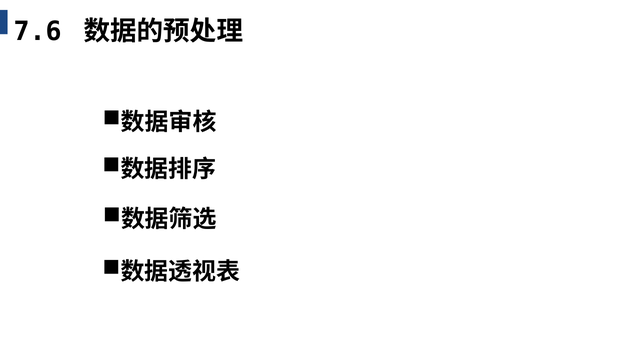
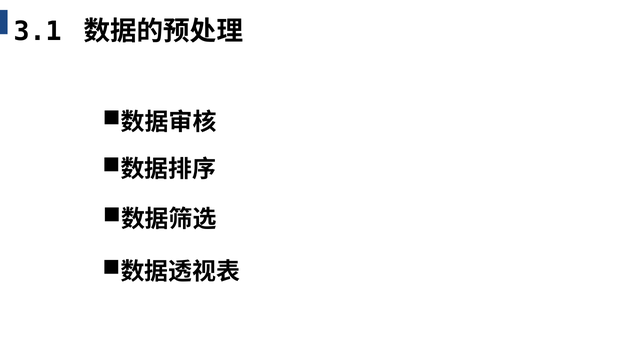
7.6: 7.6 -> 3.1
